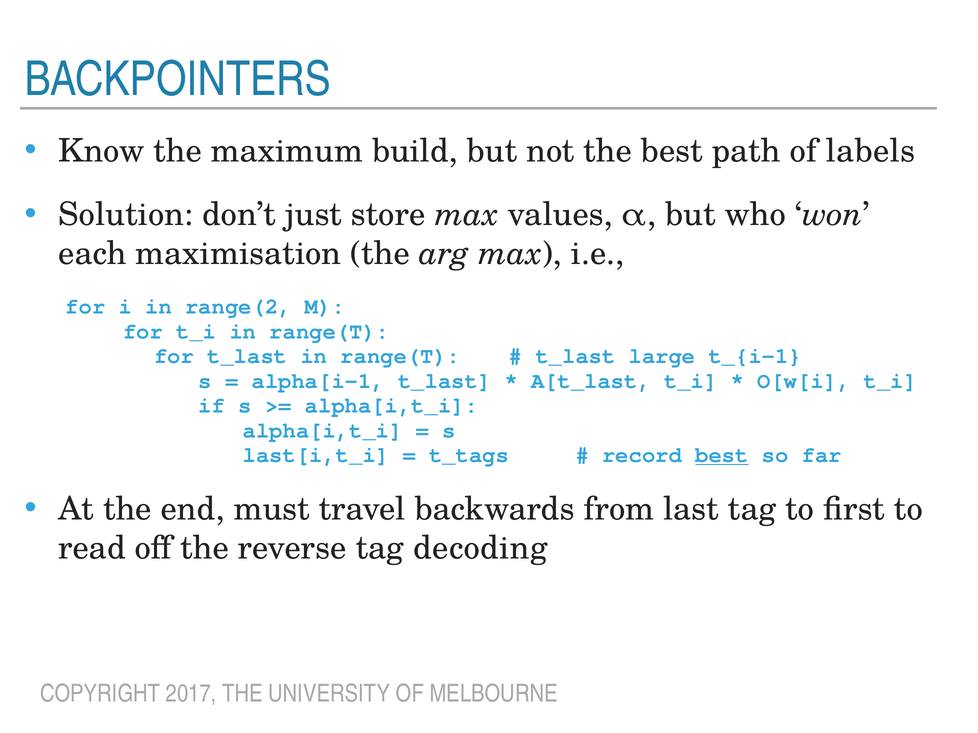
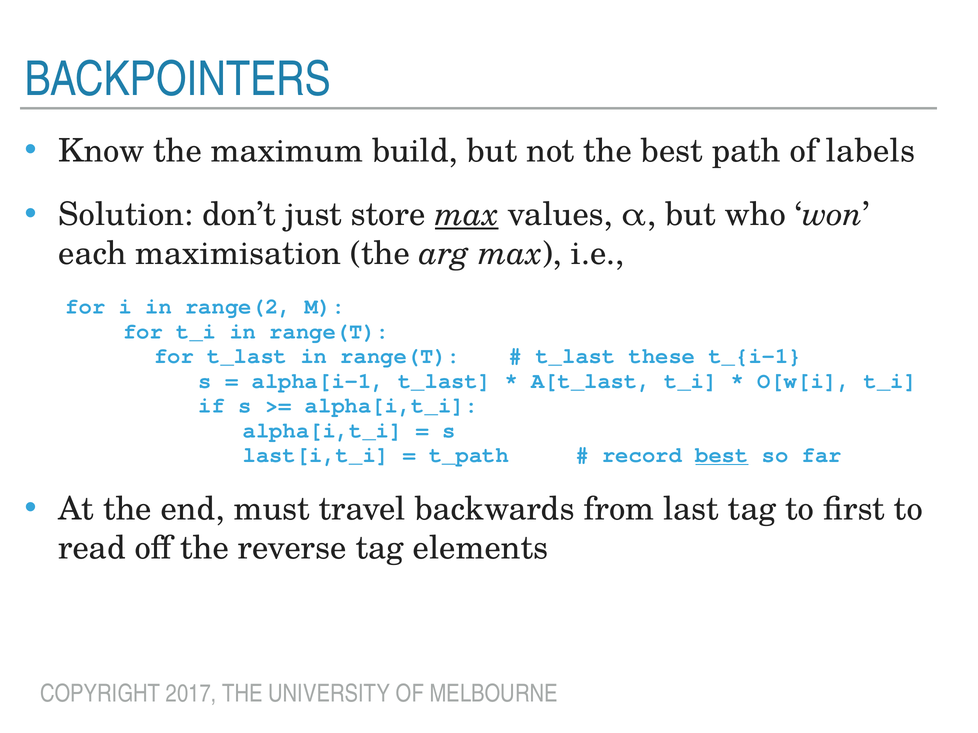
max at (467, 215) underline: none -> present
large: large -> these
t_tags: t_tags -> t_path
decoding: decoding -> elements
